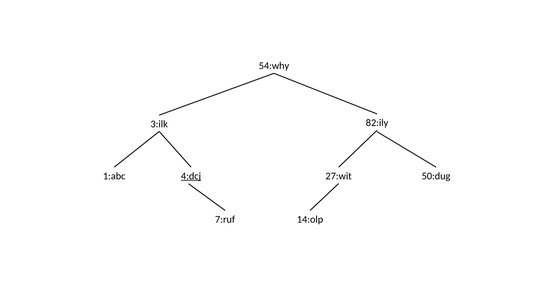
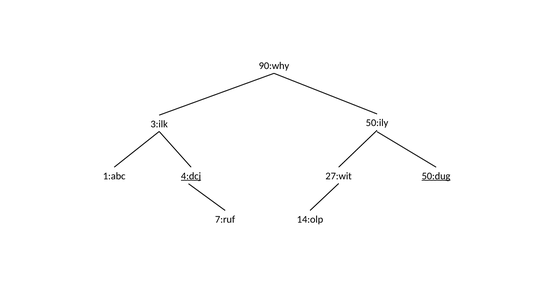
54:why: 54:why -> 90:why
82:ily: 82:ily -> 50:ily
50:dug underline: none -> present
